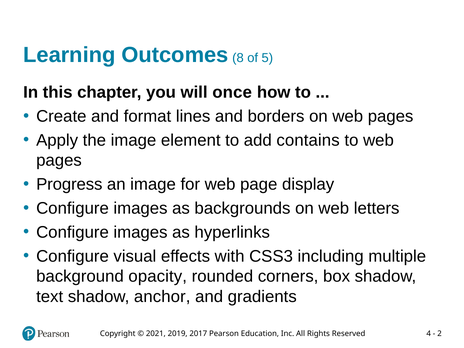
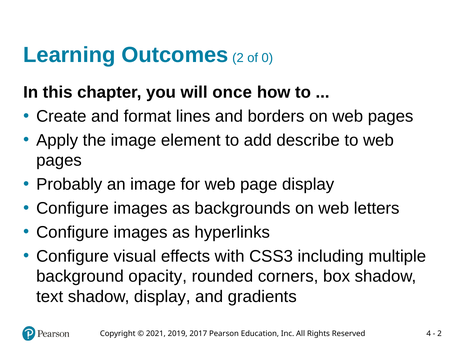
Outcomes 8: 8 -> 2
5: 5 -> 0
contains: contains -> describe
Progress: Progress -> Probably
shadow anchor: anchor -> display
